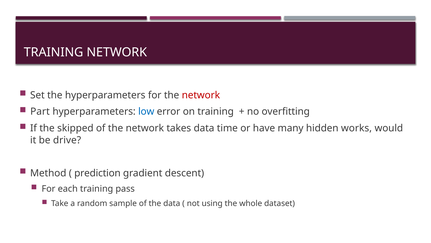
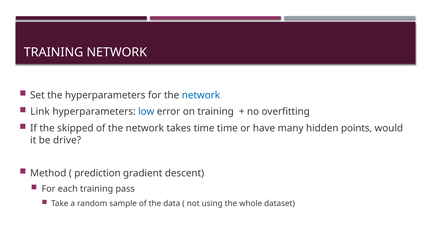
network at (201, 95) colour: red -> blue
Part: Part -> Link
takes data: data -> time
works: works -> points
